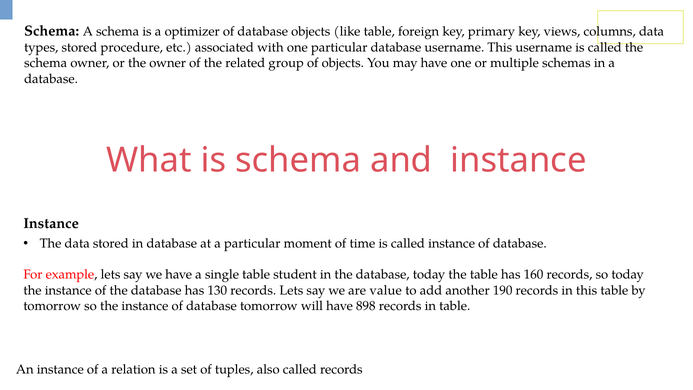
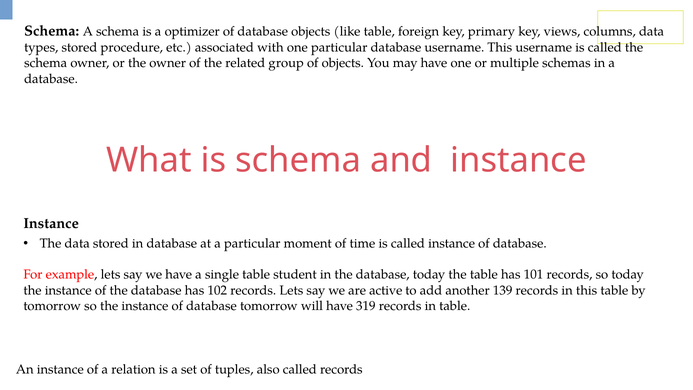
160: 160 -> 101
130: 130 -> 102
value: value -> active
190: 190 -> 139
898: 898 -> 319
